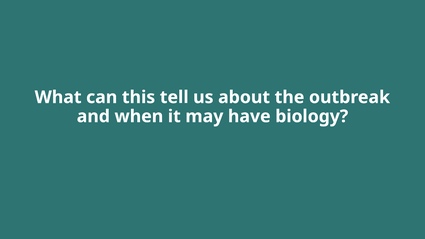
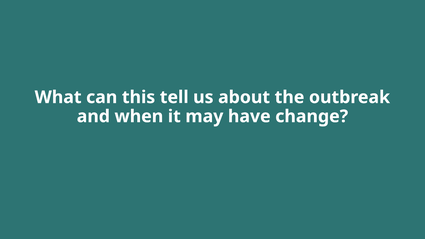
biology: biology -> change
